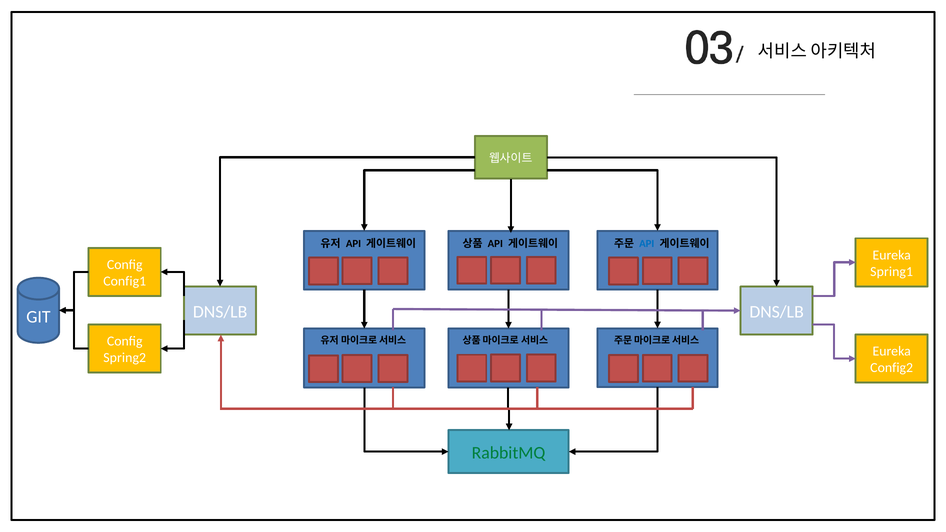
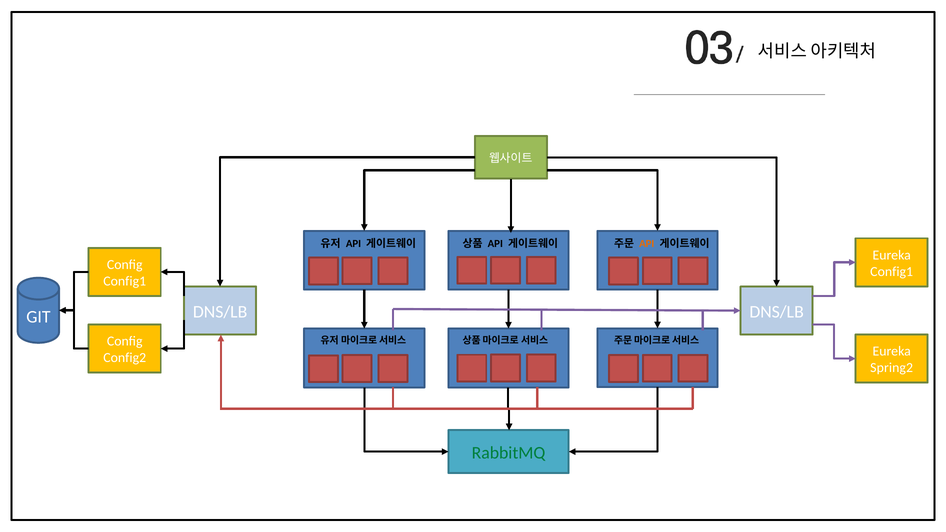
API at (647, 244) colour: blue -> orange
Spring1 at (892, 272): Spring1 -> Config1
Spring2: Spring2 -> Config2
Config2: Config2 -> Spring2
